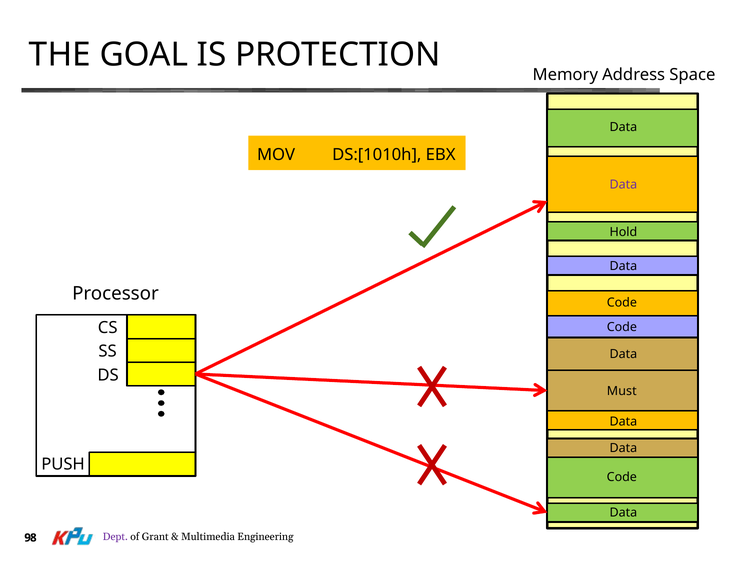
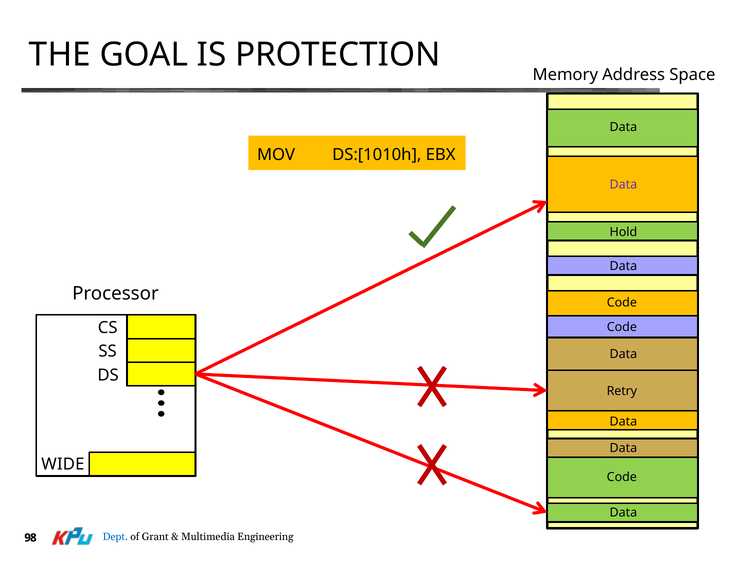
Must: Must -> Retry
PUSH: PUSH -> WIDE
Dept colour: purple -> blue
